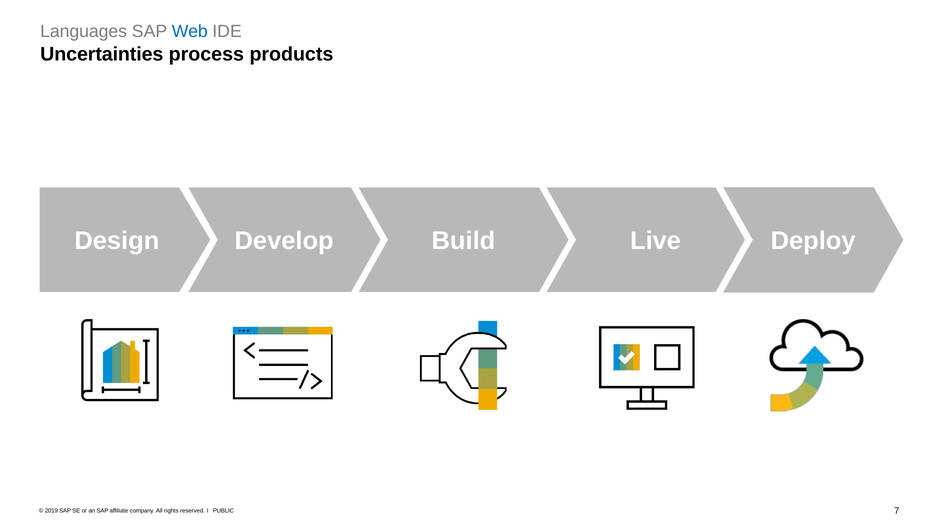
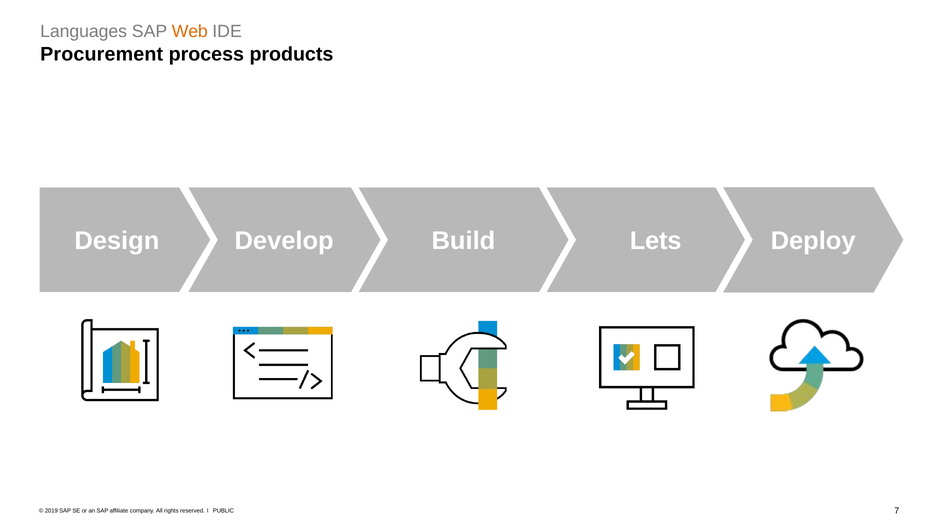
Web colour: blue -> orange
Uncertainties: Uncertainties -> Procurement
Live: Live -> Lets
